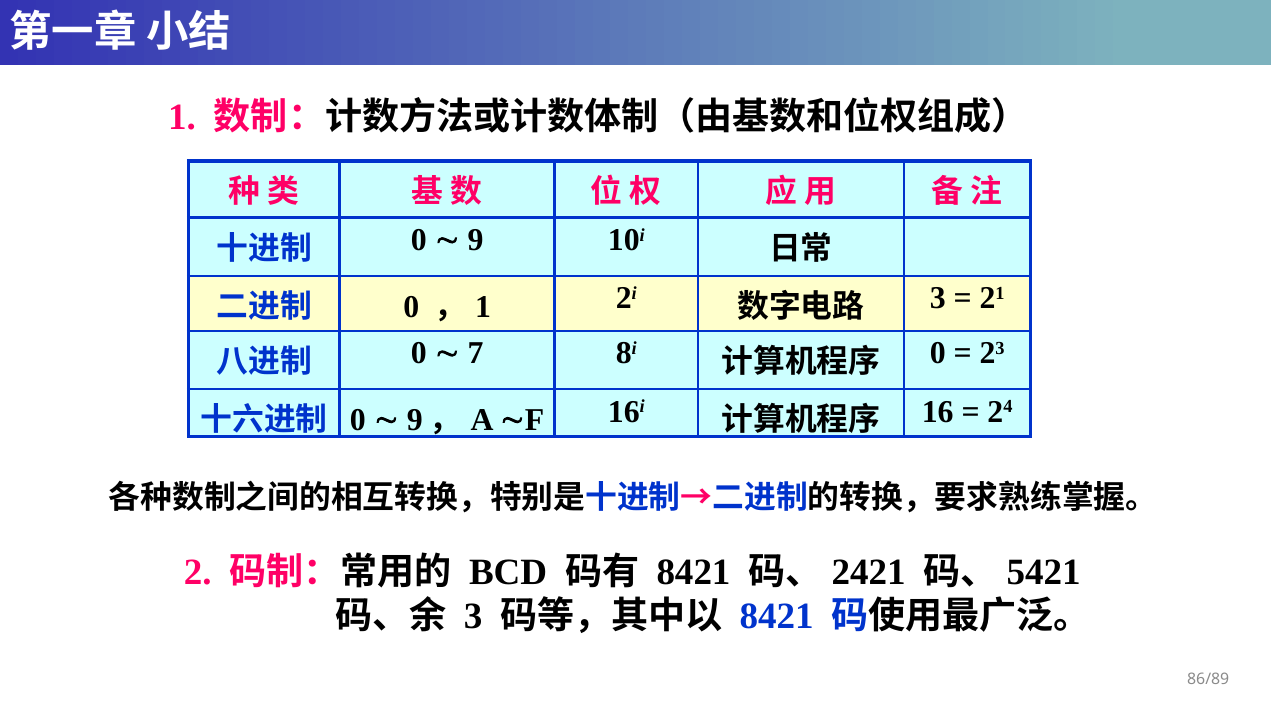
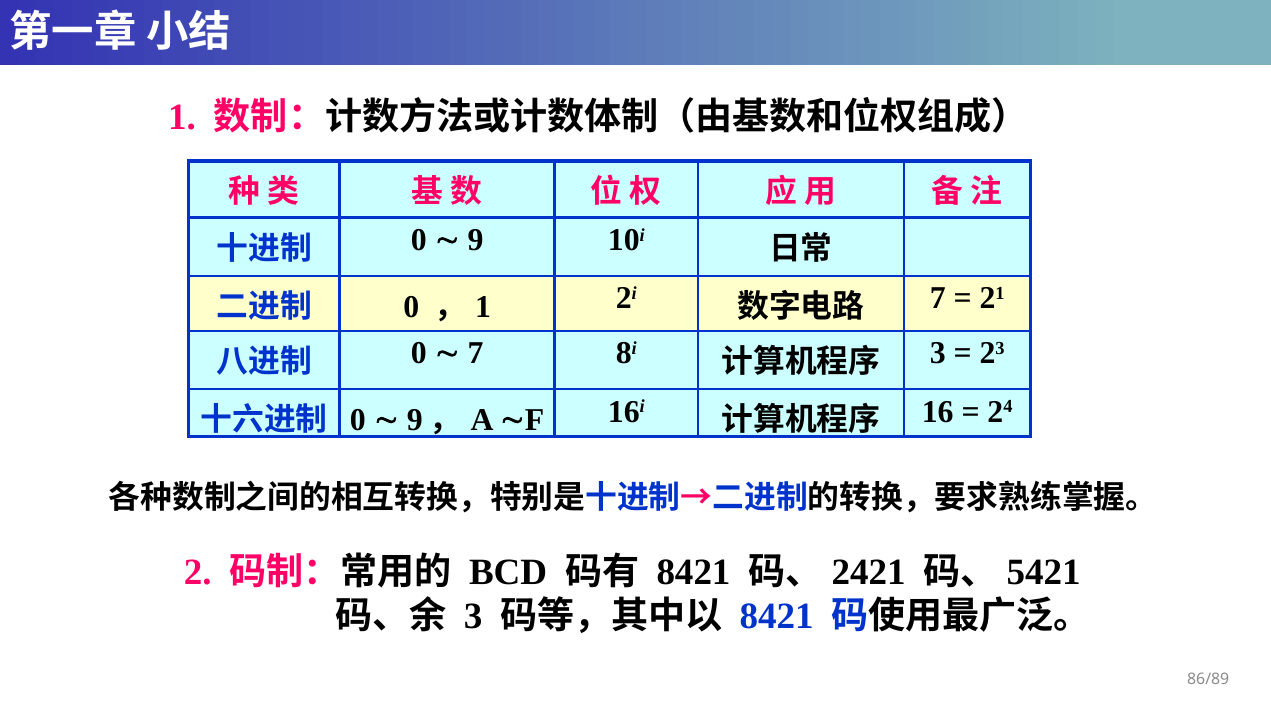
3 at (938, 298): 3 -> 7
0 at (938, 353): 0 -> 3
